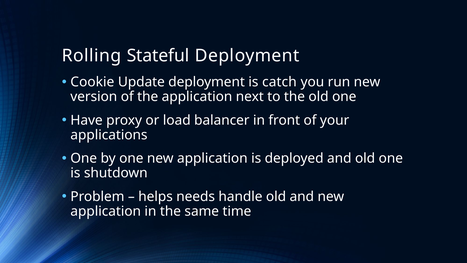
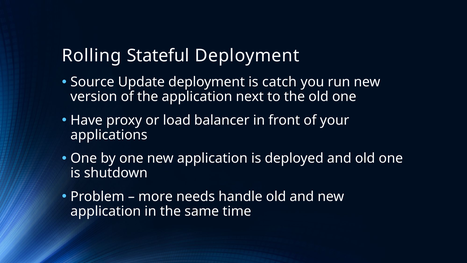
Cookie: Cookie -> Source
helps: helps -> more
